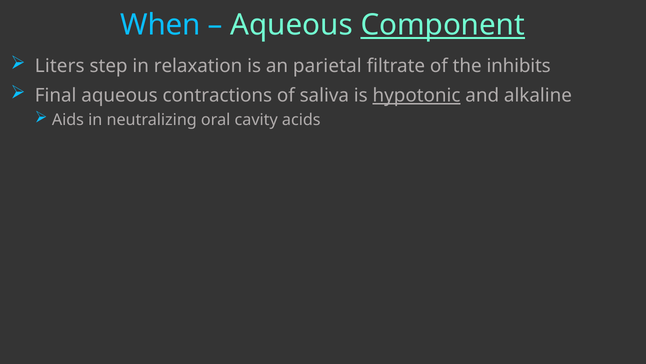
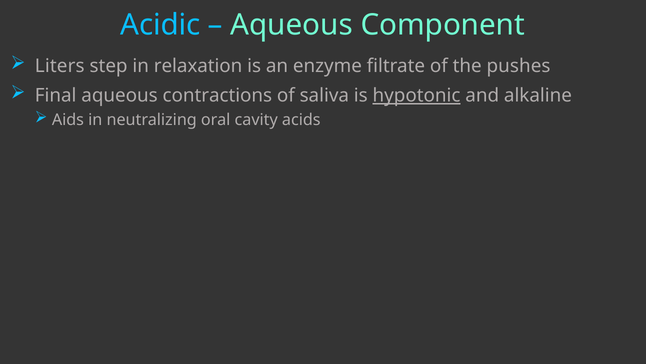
When: When -> Acidic
Component underline: present -> none
parietal: parietal -> enzyme
inhibits: inhibits -> pushes
